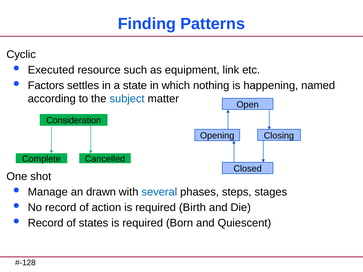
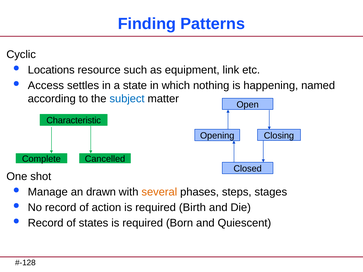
Executed: Executed -> Locations
Factors: Factors -> Access
Consideration: Consideration -> Characteristic
several colour: blue -> orange
